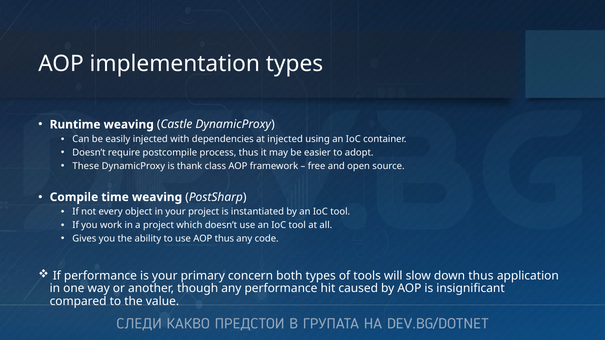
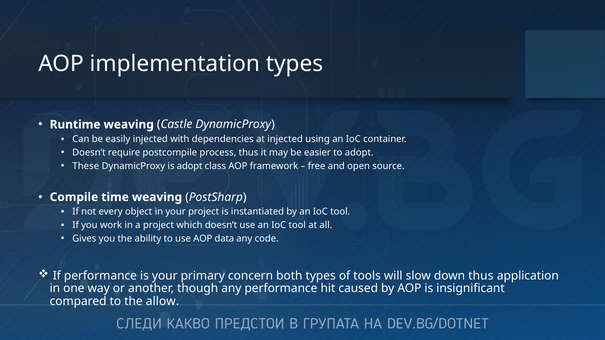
is thank: thank -> adopt
AOP thus: thus -> data
value: value -> allow
